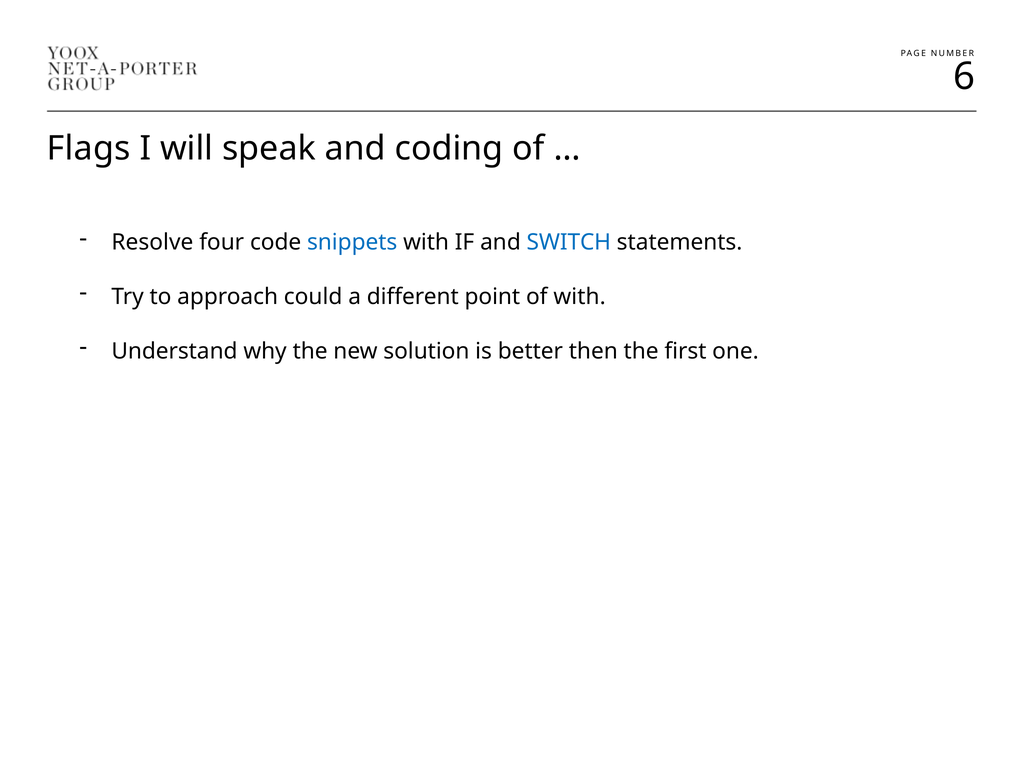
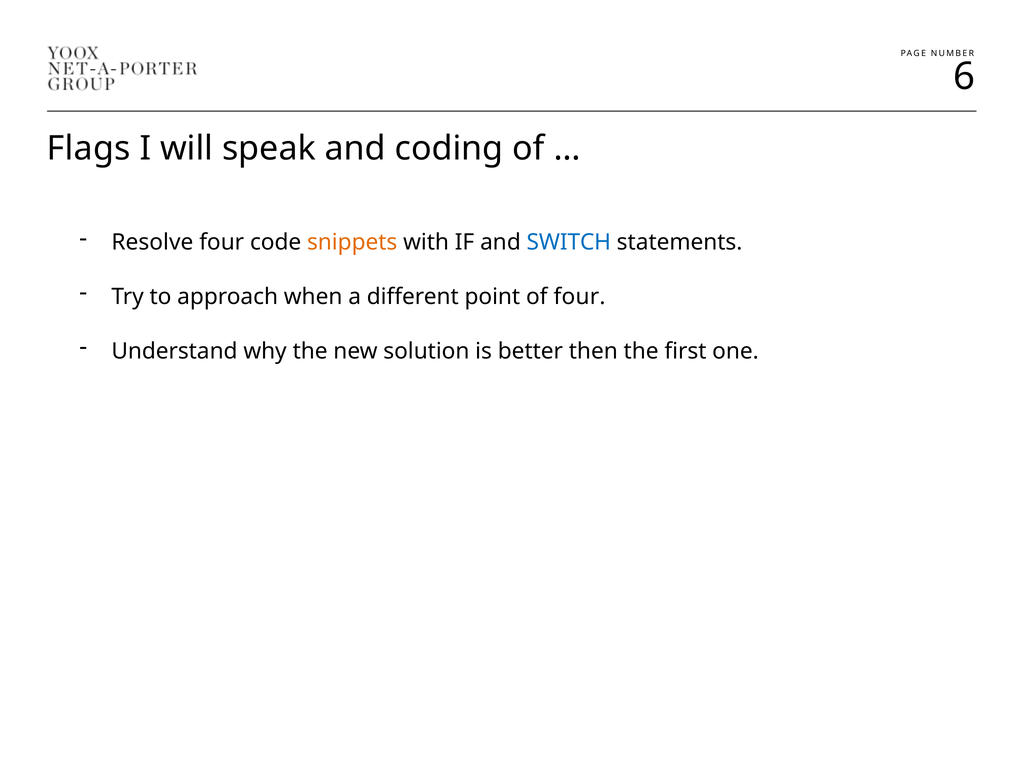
snippets colour: blue -> orange
could: could -> when
of with: with -> four
